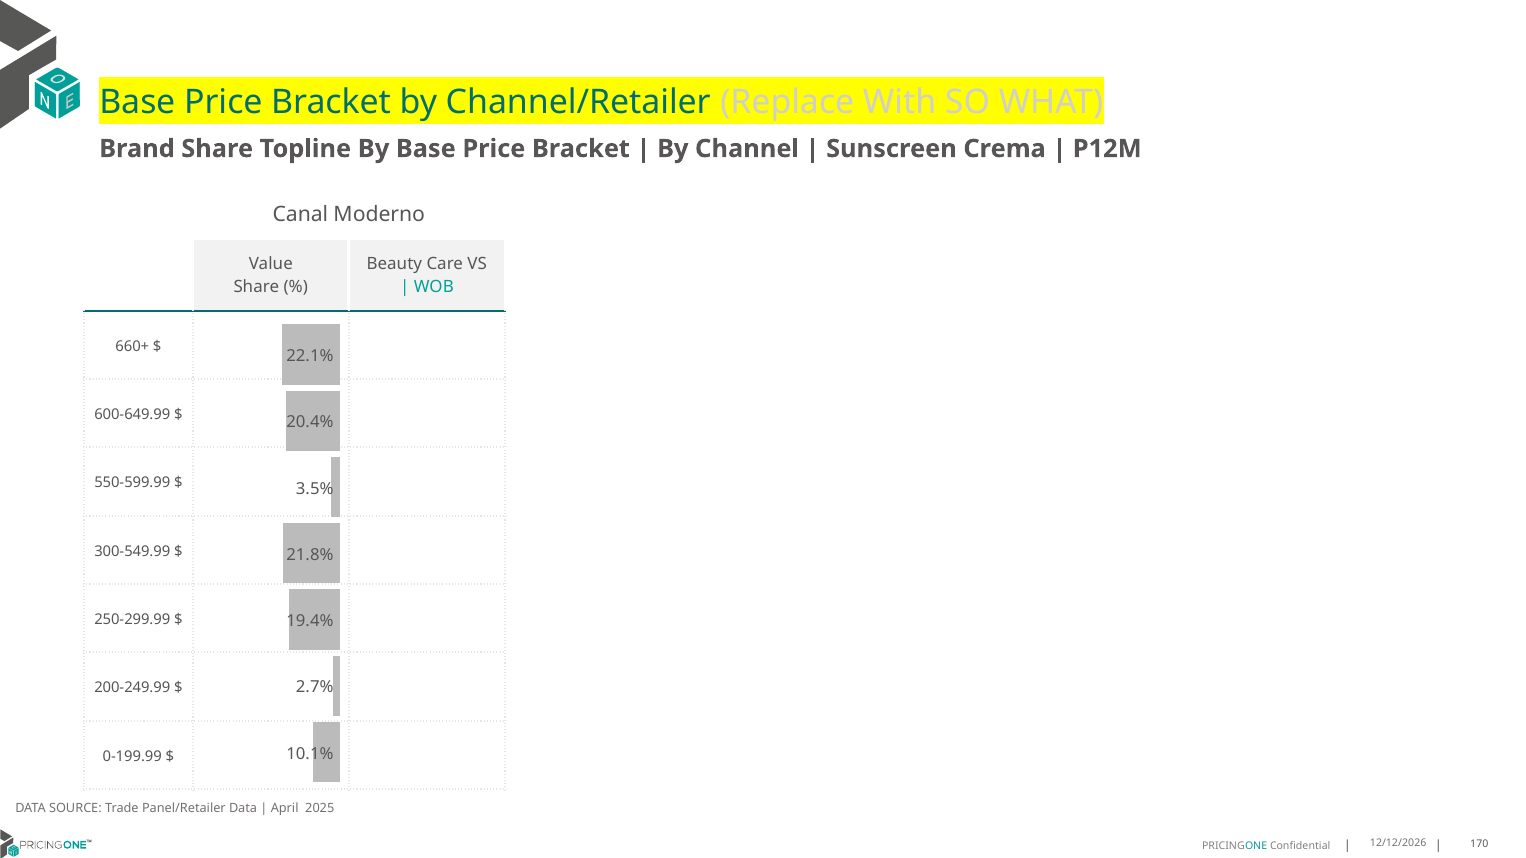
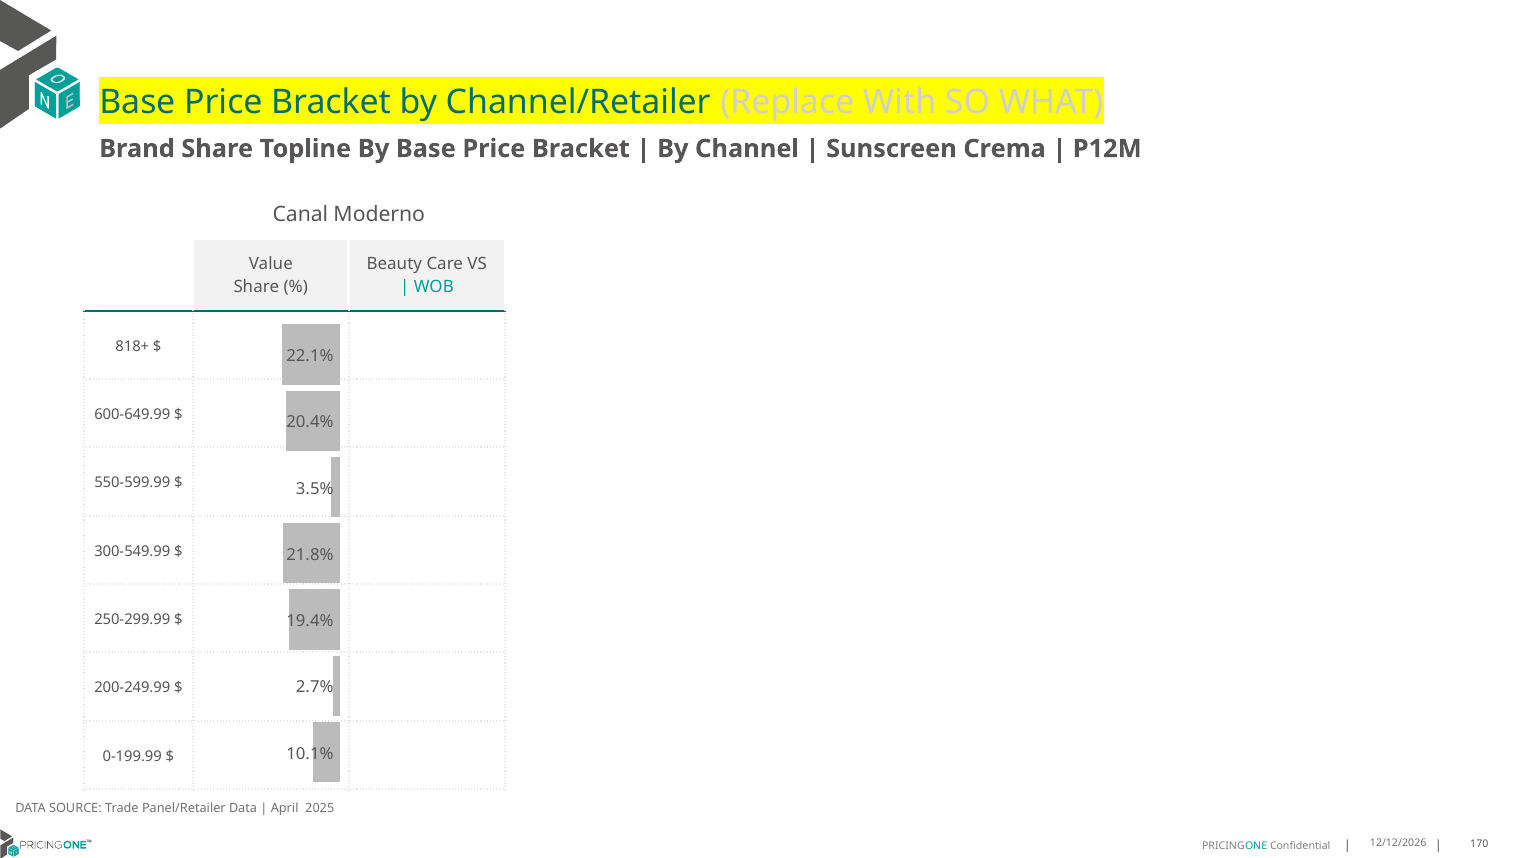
660+: 660+ -> 818+
